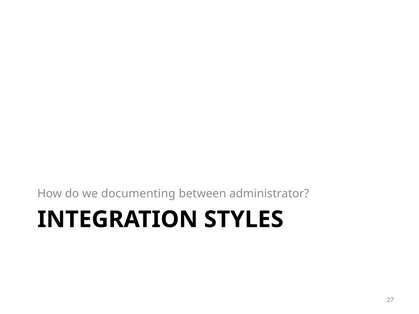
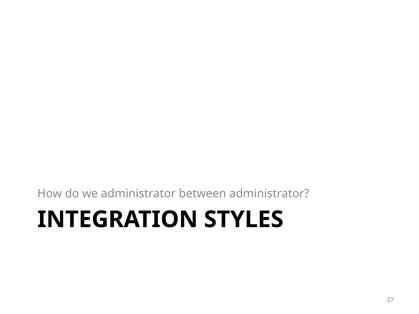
we documenting: documenting -> administrator
